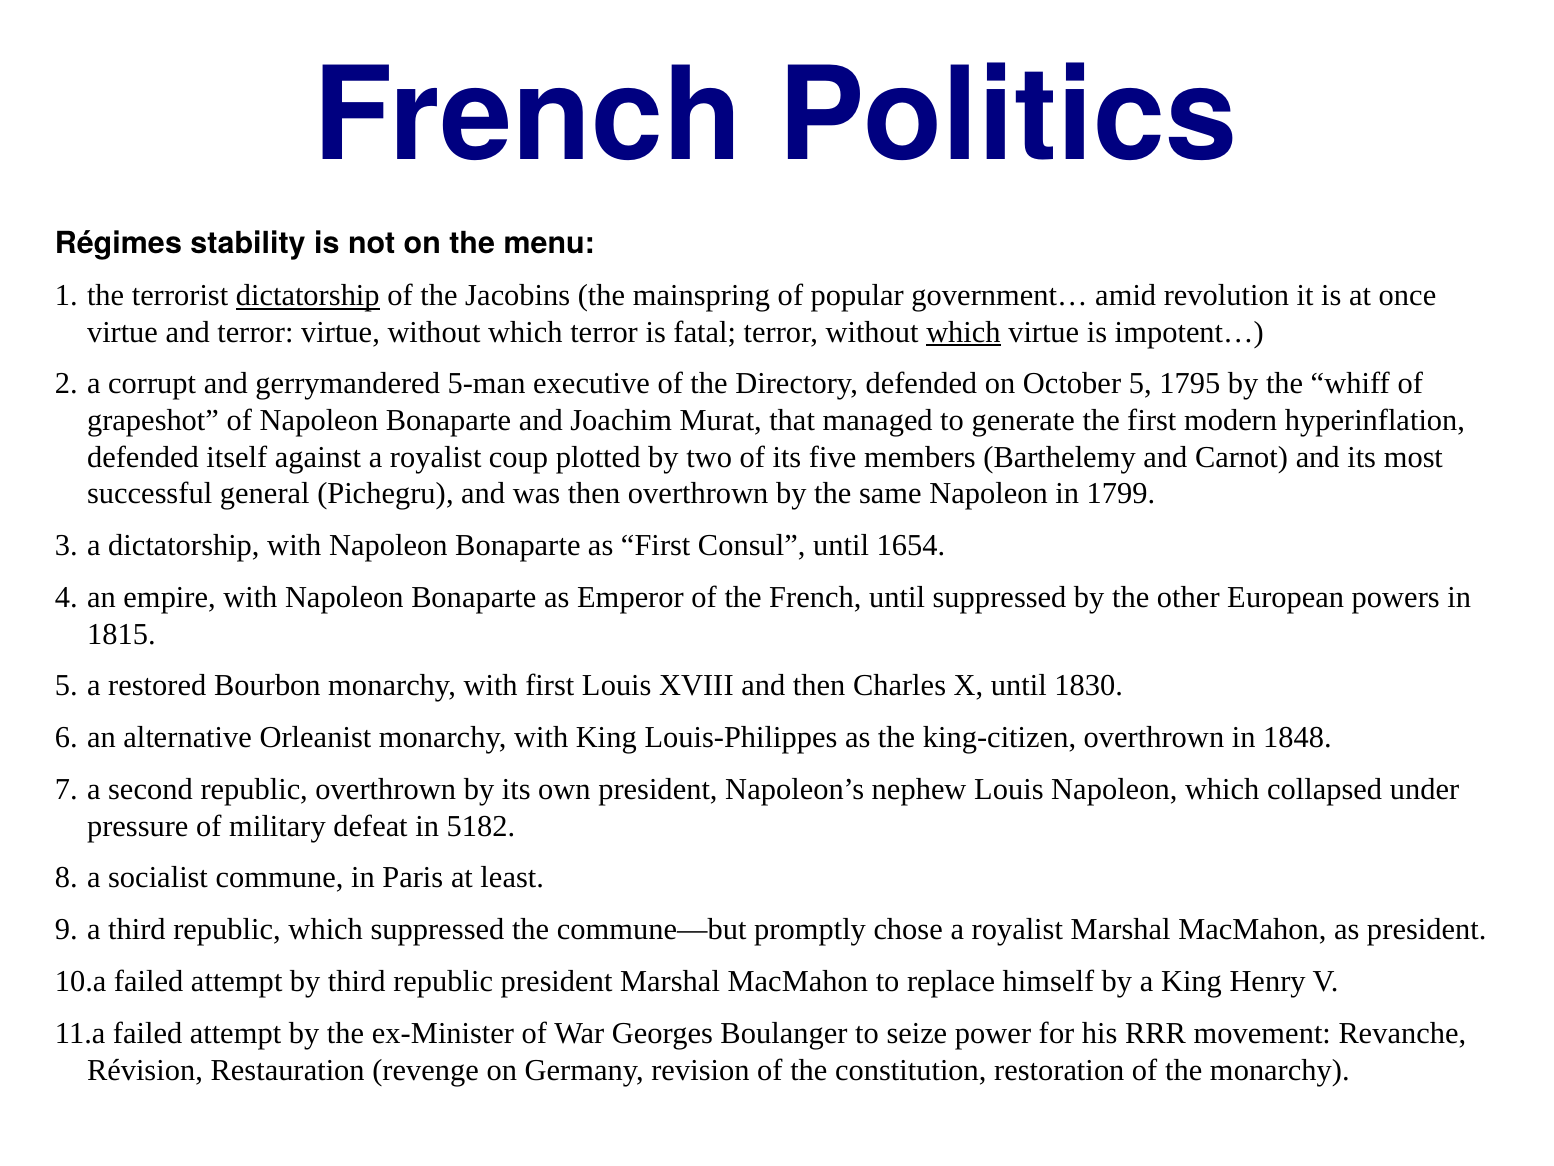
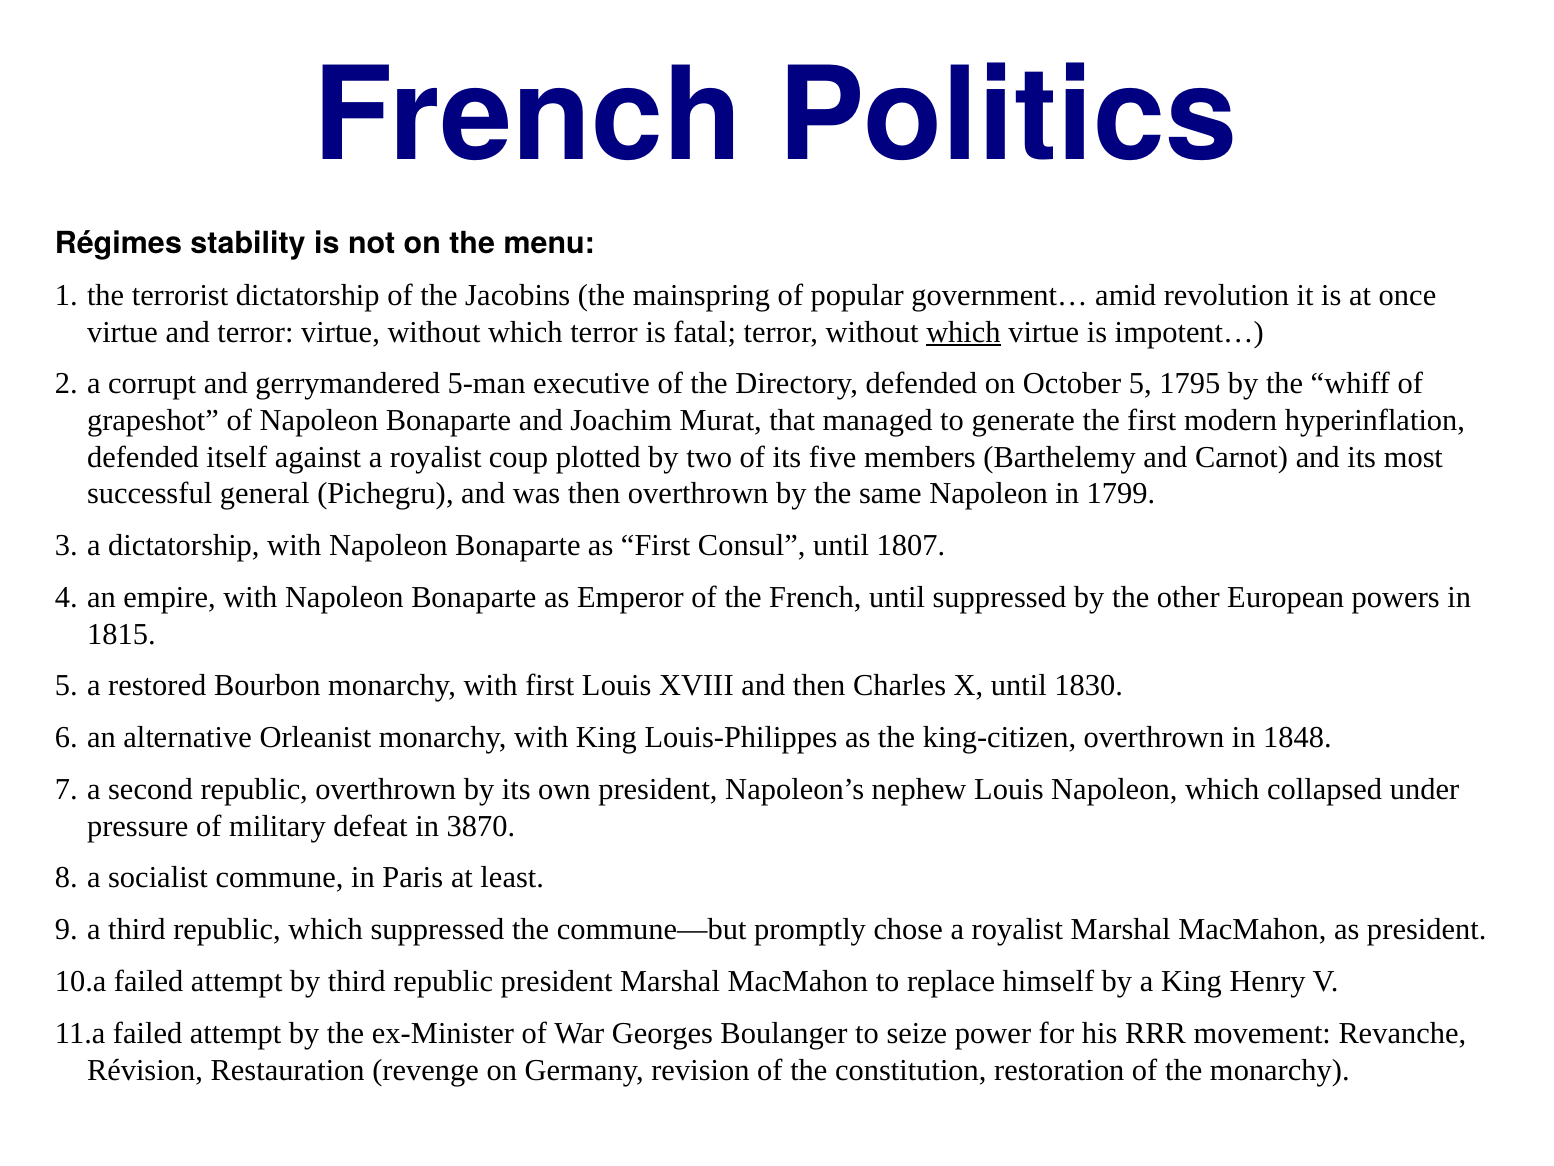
dictatorship at (308, 295) underline: present -> none
1654: 1654 -> 1807
5182: 5182 -> 3870
